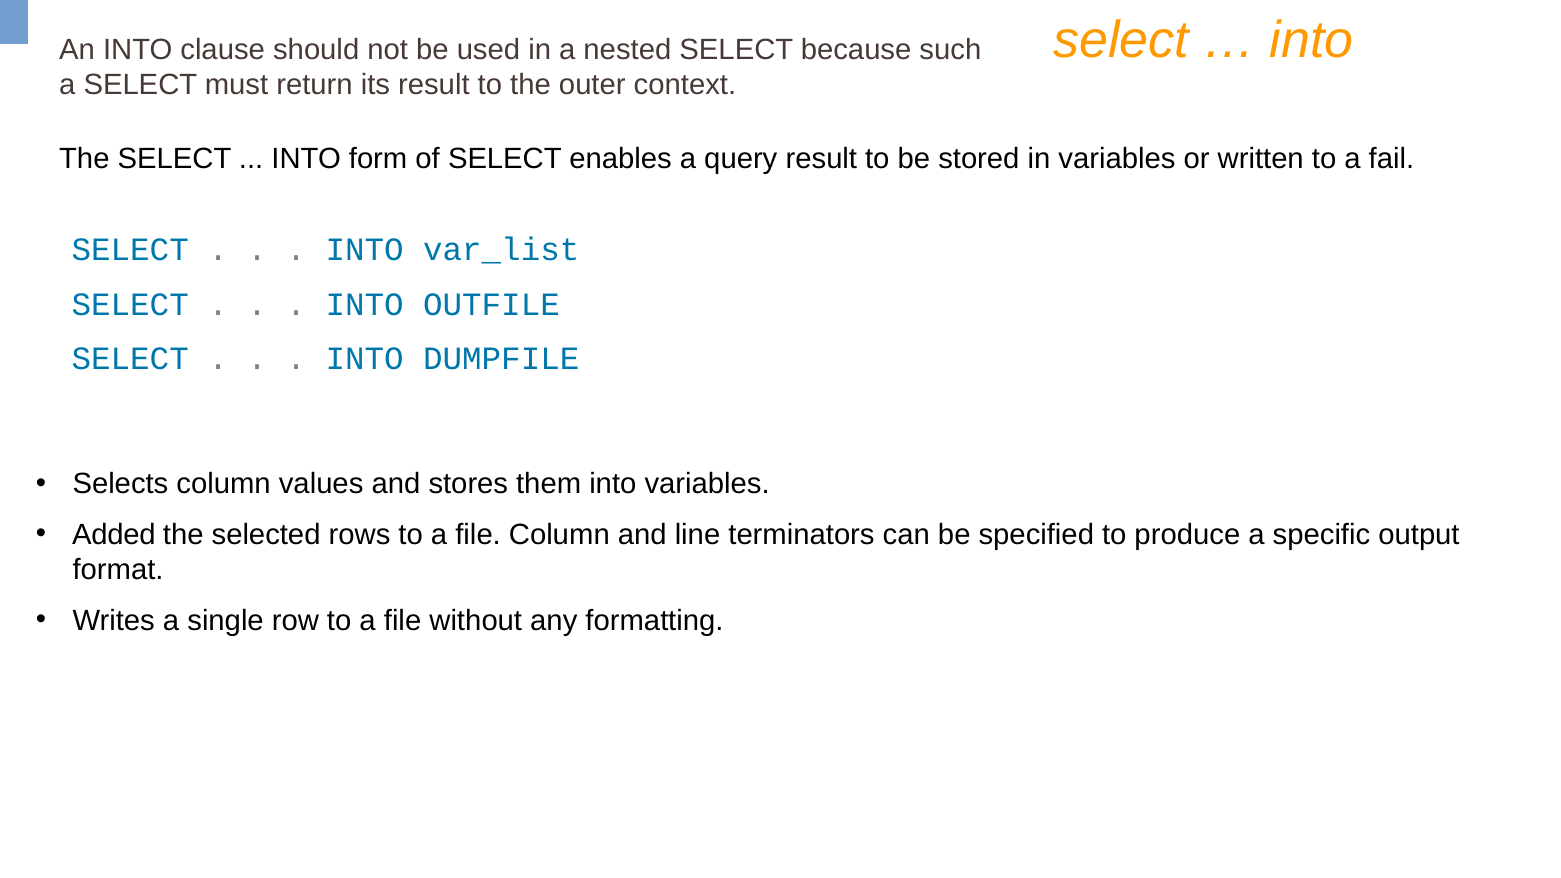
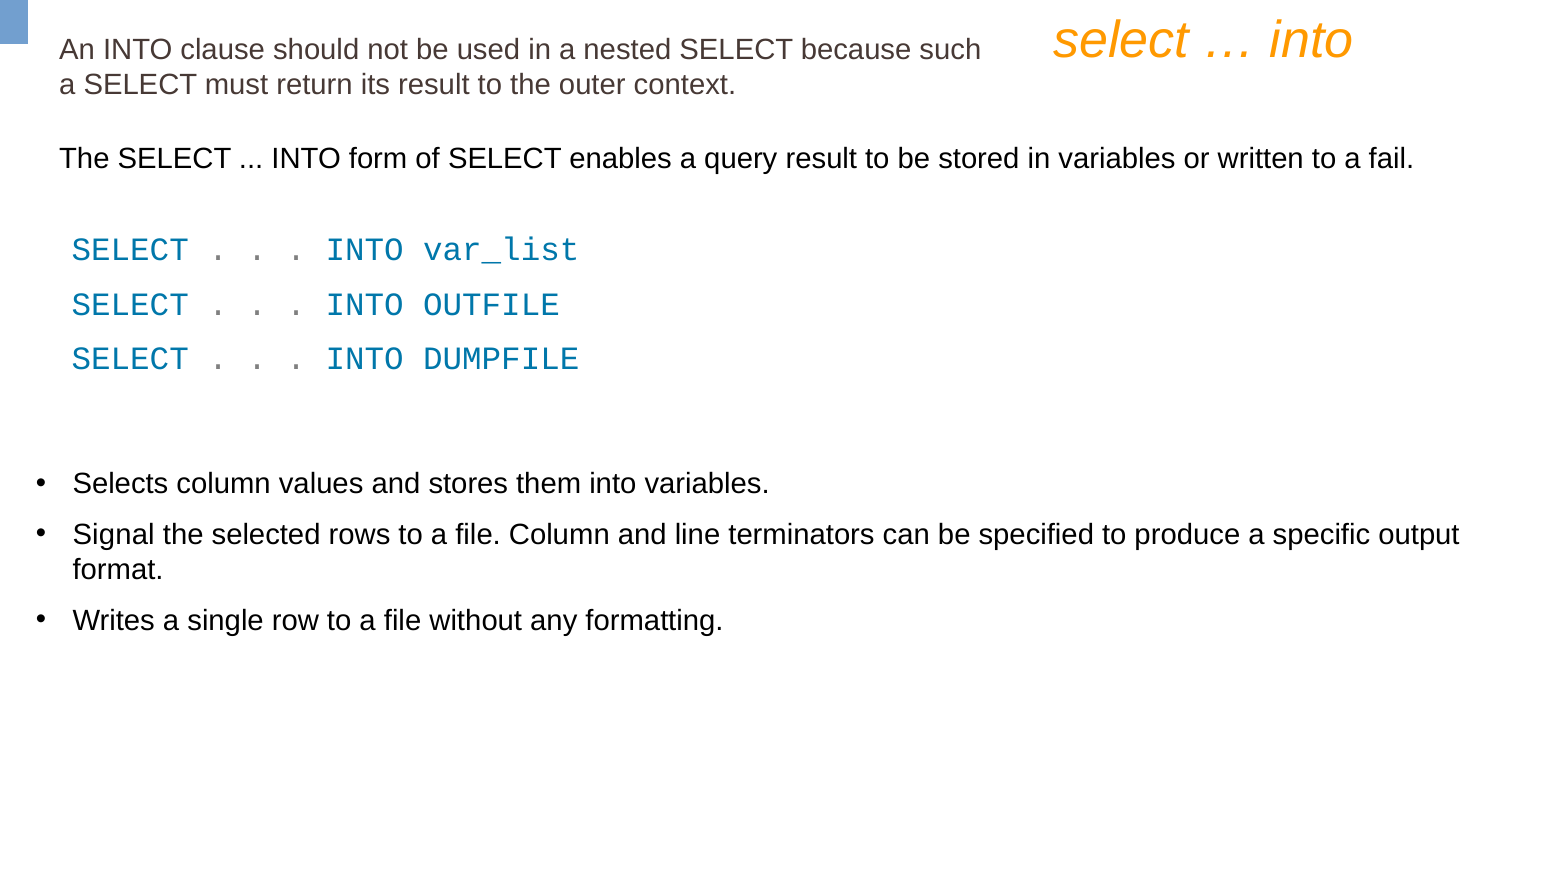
Added: Added -> Signal
